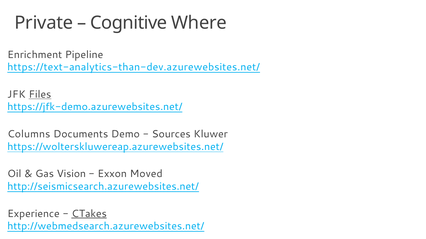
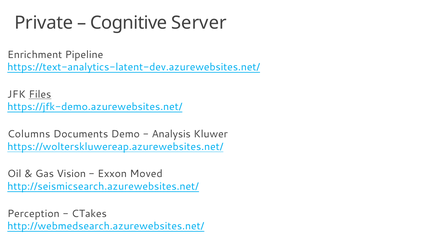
Where: Where -> Server
https://text-analytics-than-dev.azurewebsites.net/: https://text-analytics-than-dev.azurewebsites.net/ -> https://text-analytics-latent-dev.azurewebsites.net/
Sources: Sources -> Analysis
Experience: Experience -> Perception
CTakes underline: present -> none
